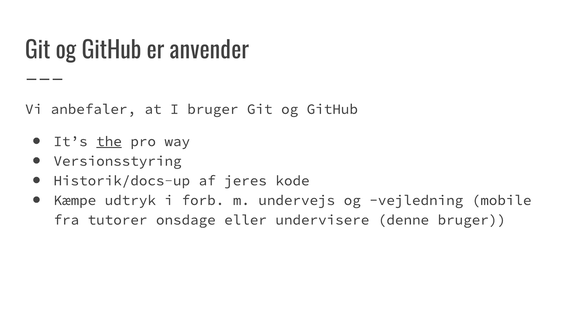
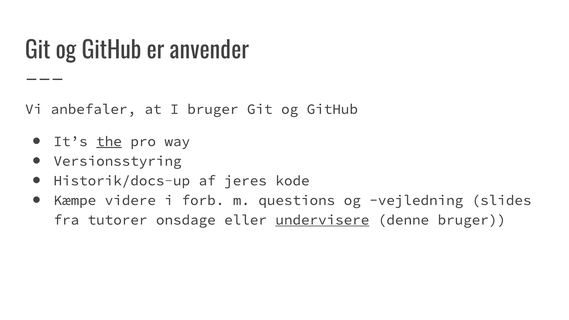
udtryk: udtryk -> videre
undervejs: undervejs -> questions
mobile: mobile -> slides
undervisere underline: none -> present
